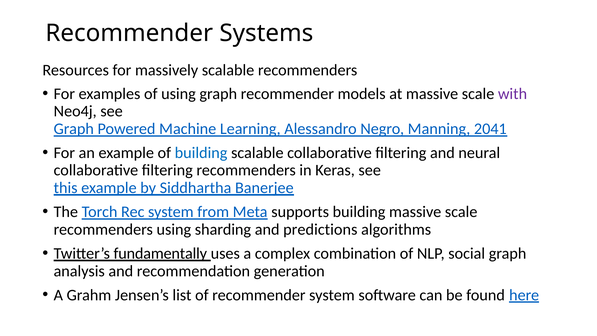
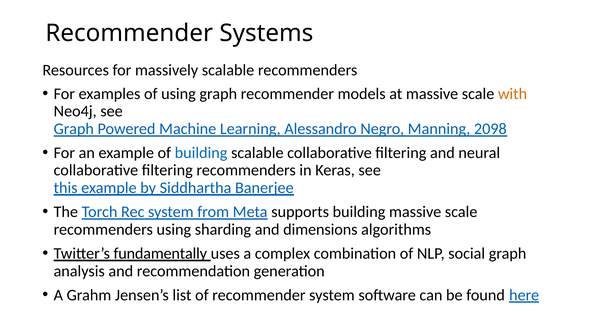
with colour: purple -> orange
2041: 2041 -> 2098
predictions: predictions -> dimensions
